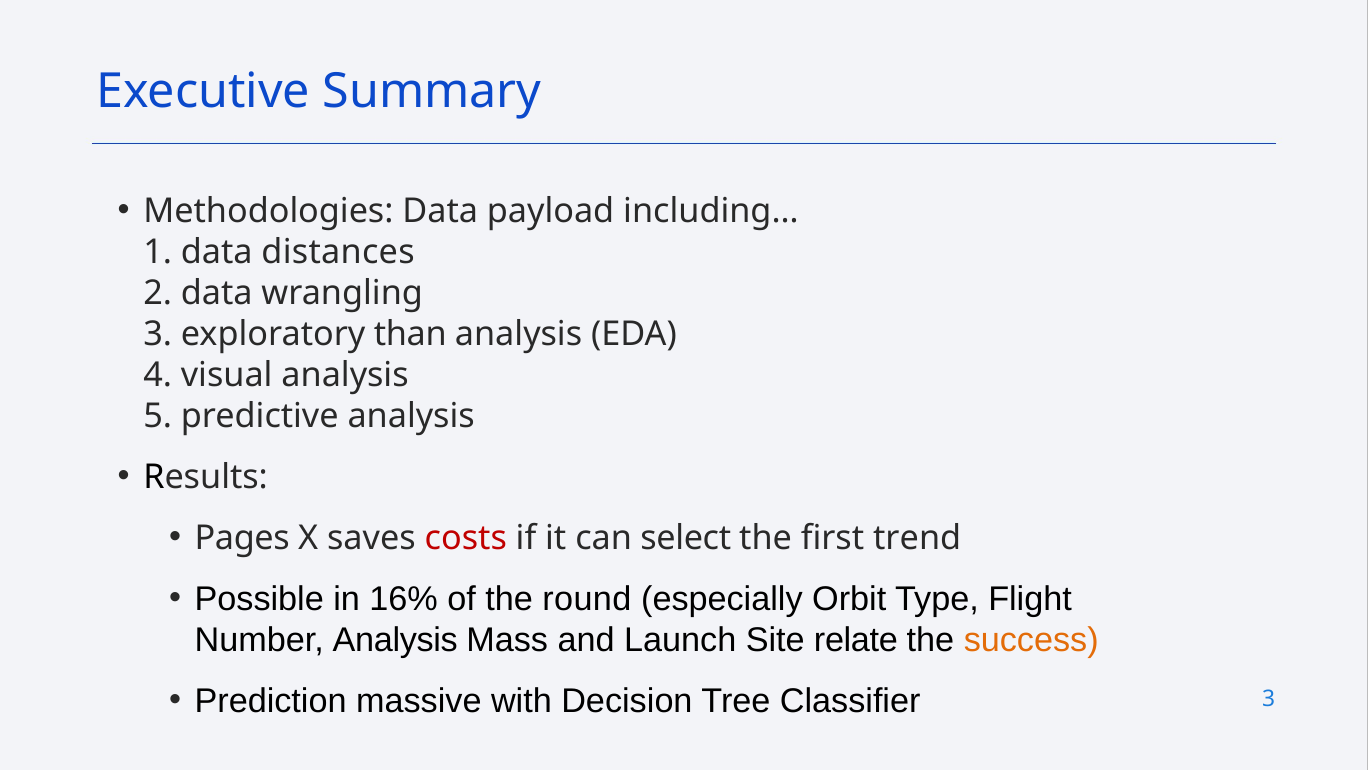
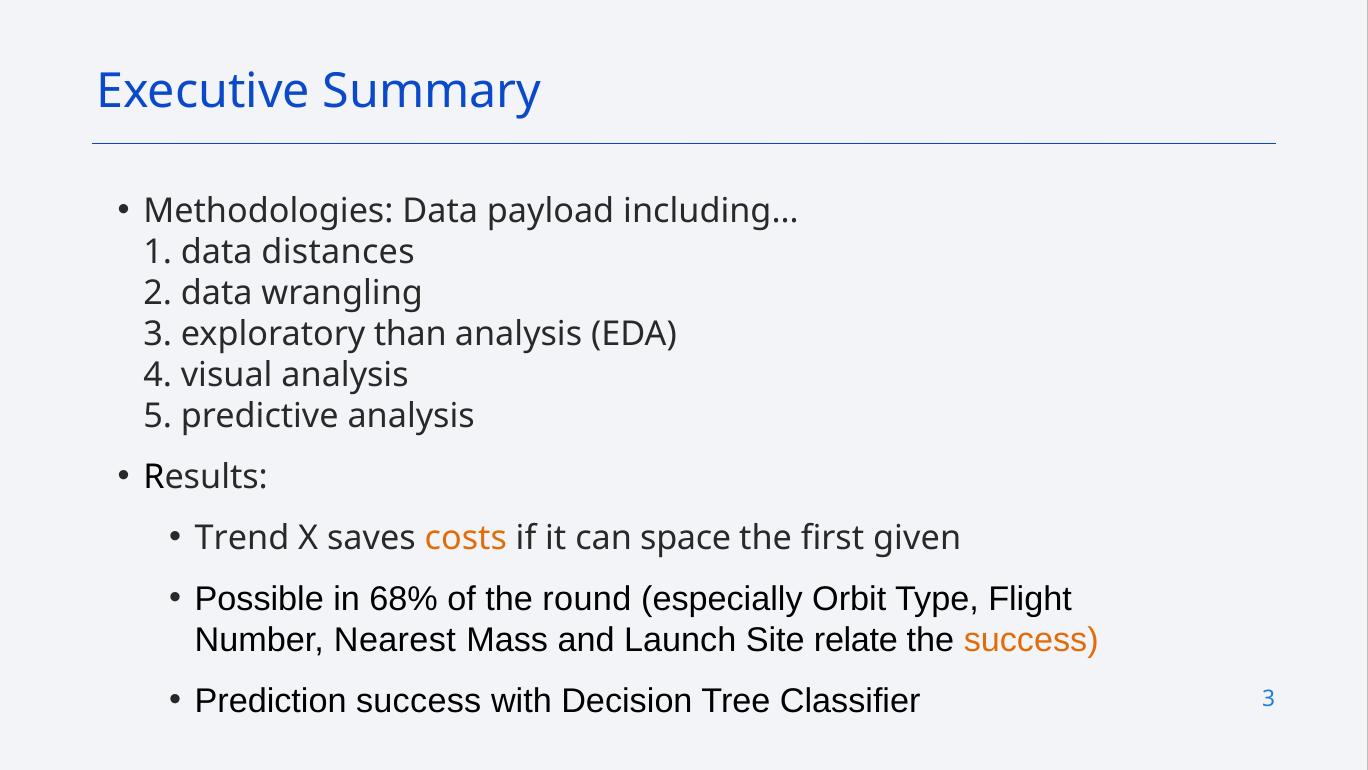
Pages: Pages -> Trend
costs colour: red -> orange
select: select -> space
trend: trend -> given
16%: 16% -> 68%
Number Analysis: Analysis -> Nearest
Prediction massive: massive -> success
